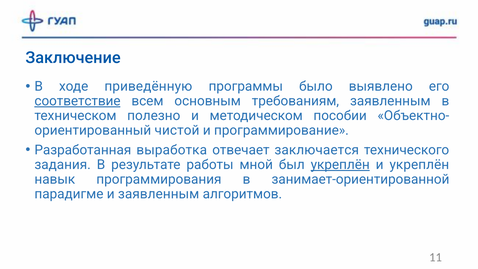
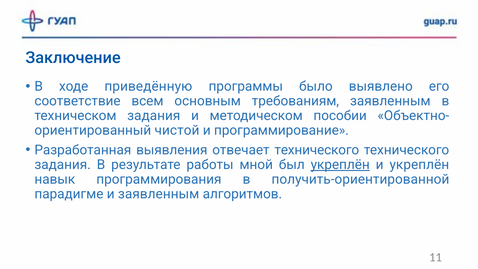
соответствие underline: present -> none
техническом полезно: полезно -> задания
выработка: выработка -> выявления
отвечает заключается: заключается -> технического
занимает-ориентированной: занимает-ориентированной -> получить-ориентированной
